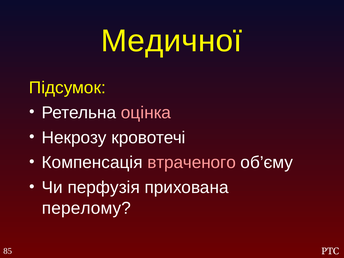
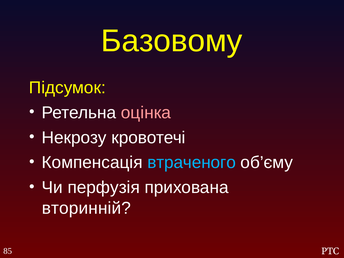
Медичної: Медичної -> Базовому
втраченого colour: pink -> light blue
перелому: перелому -> вторинній
